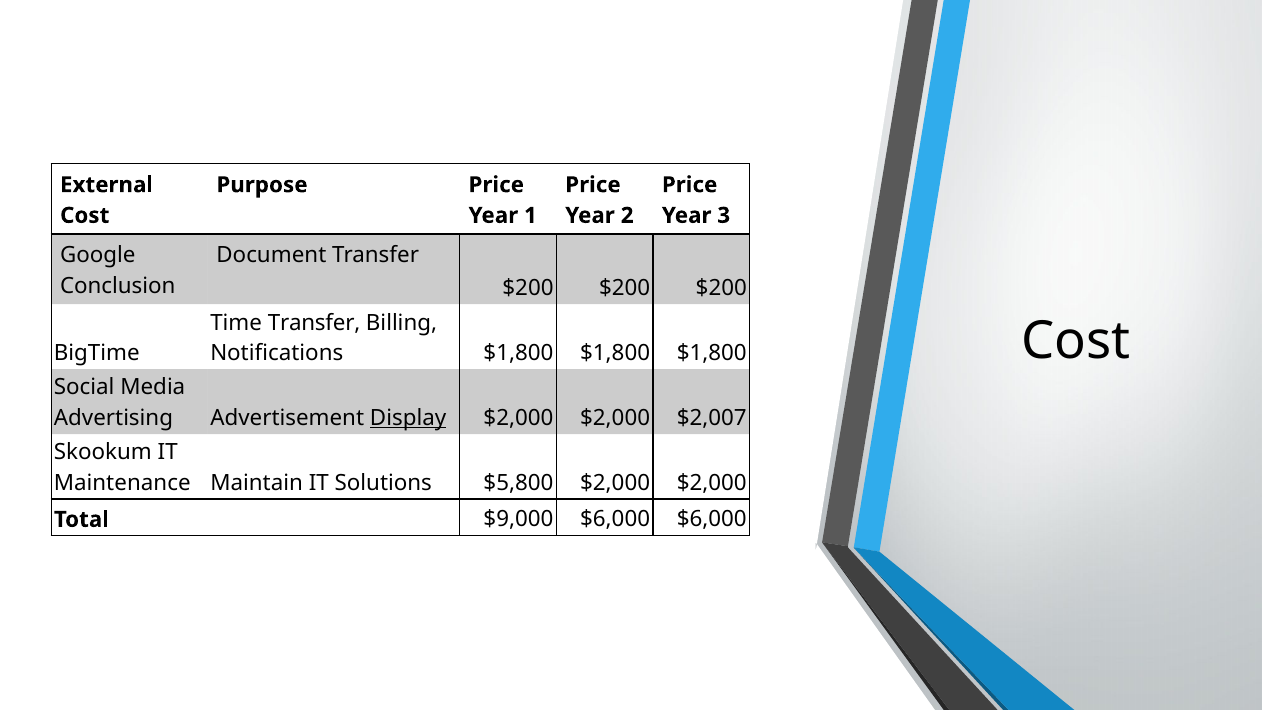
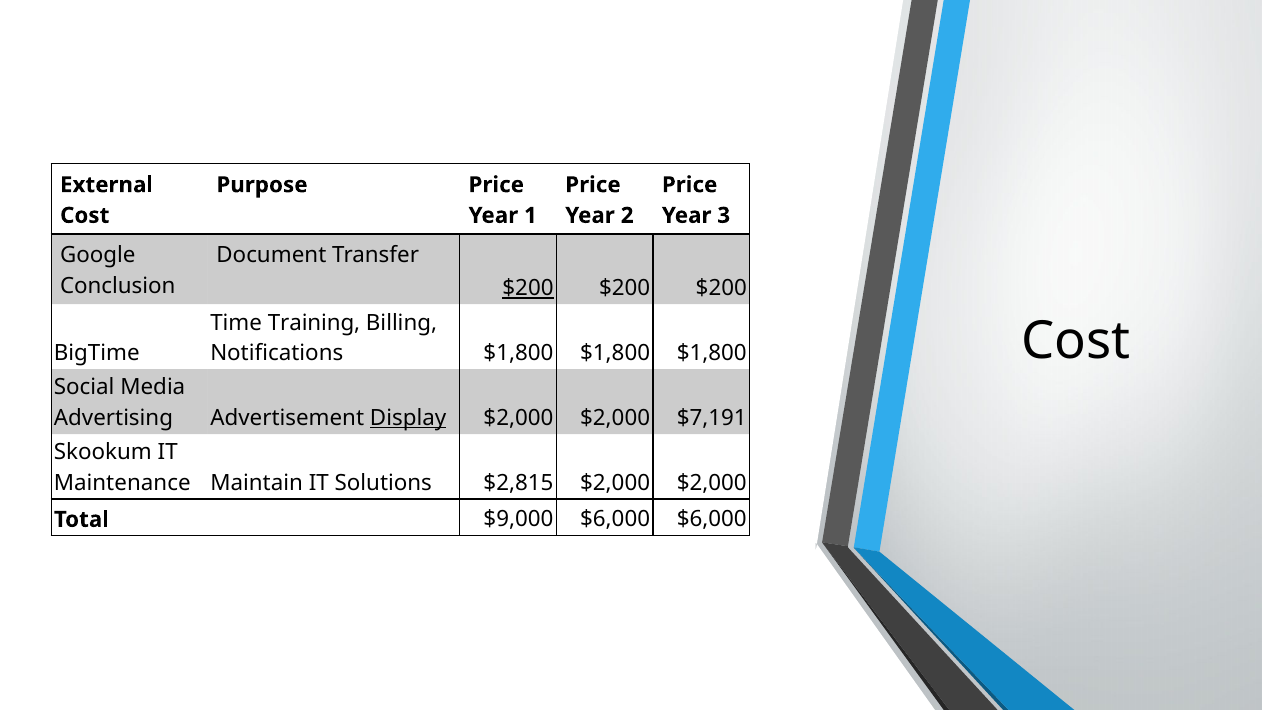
$200 at (528, 288) underline: none -> present
Time Transfer: Transfer -> Training
$2,007: $2,007 -> $7,191
$5,800: $5,800 -> $2,815
